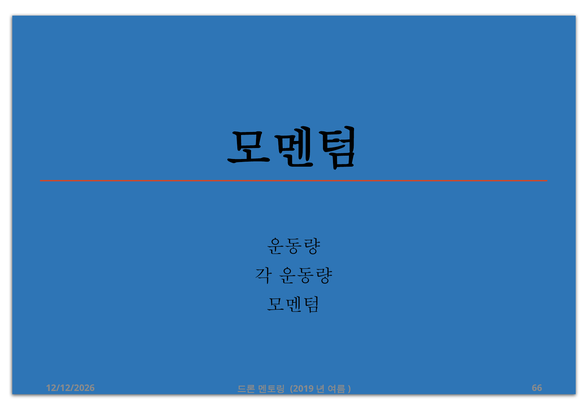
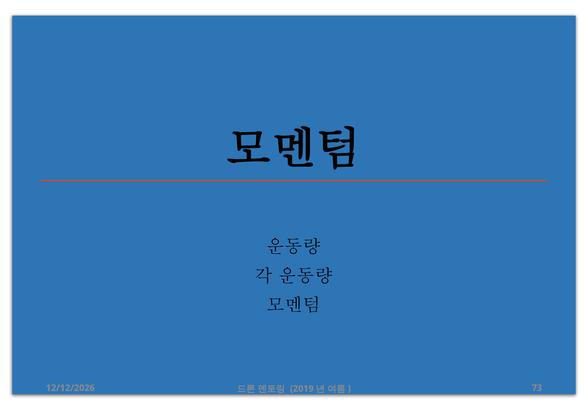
66: 66 -> 73
